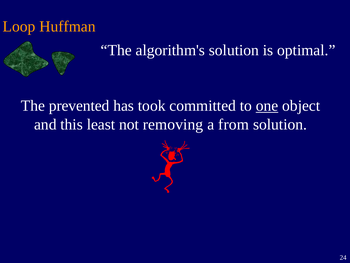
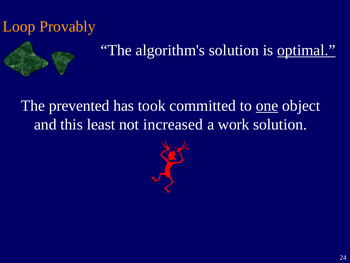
Huffman: Huffman -> Provably
optimal underline: none -> present
removing: removing -> increased
from: from -> work
